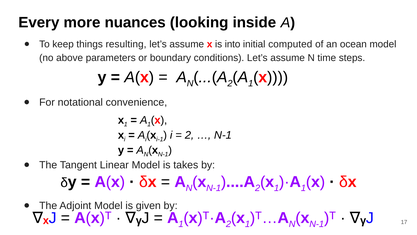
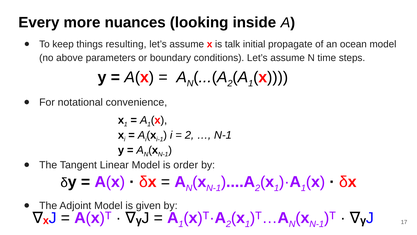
into: into -> talk
computed: computed -> propagate
takes: takes -> order
